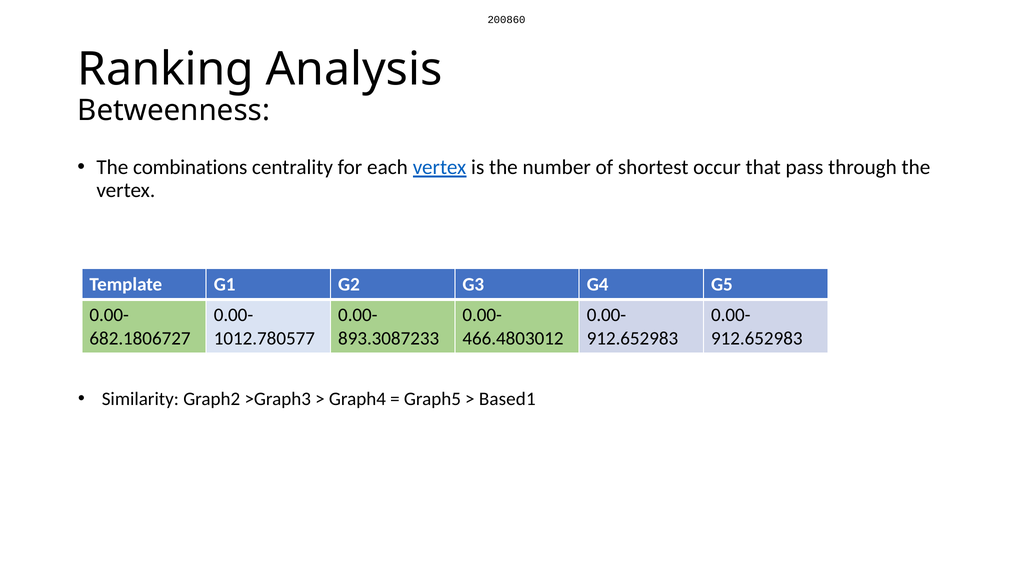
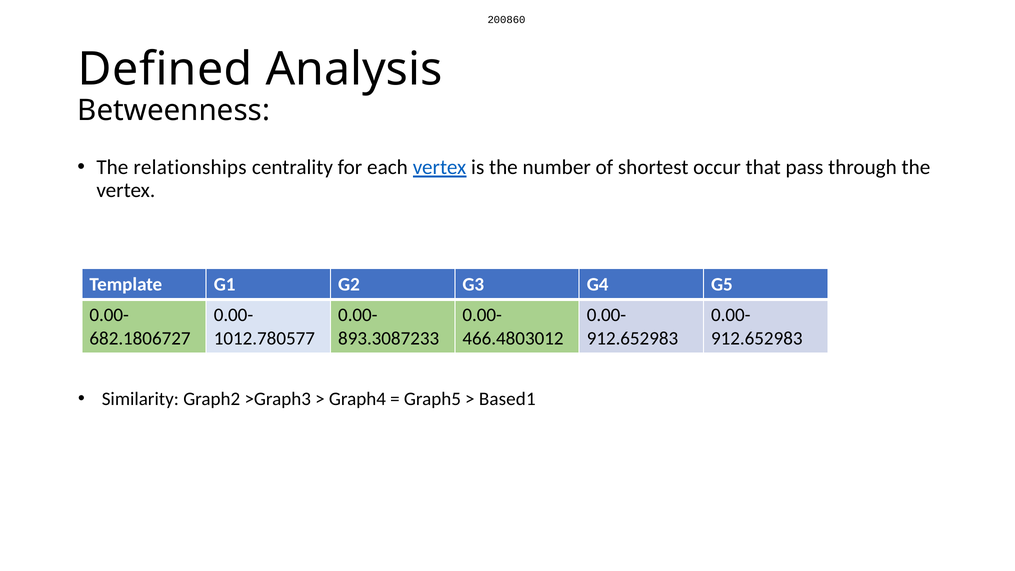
Ranking: Ranking -> Defined
combinations: combinations -> relationships
